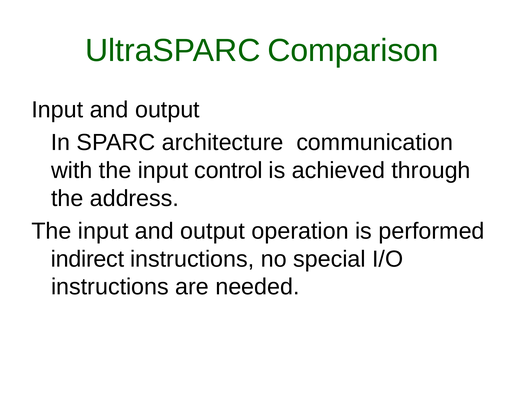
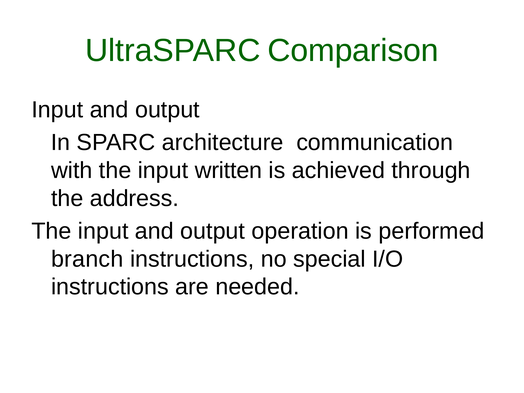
control: control -> written
indirect: indirect -> branch
